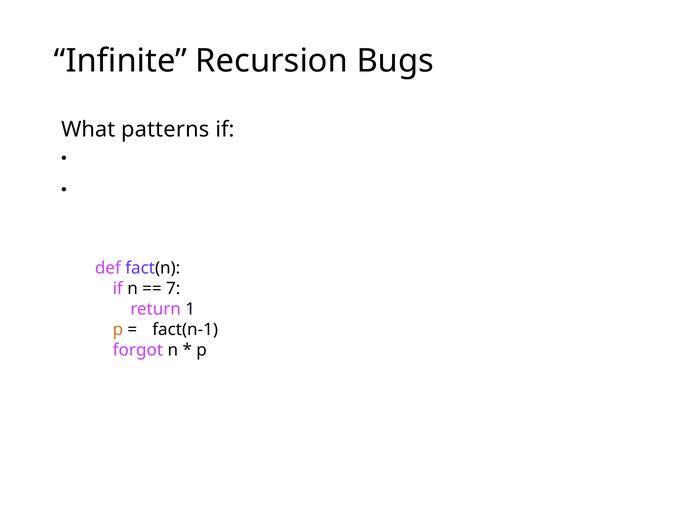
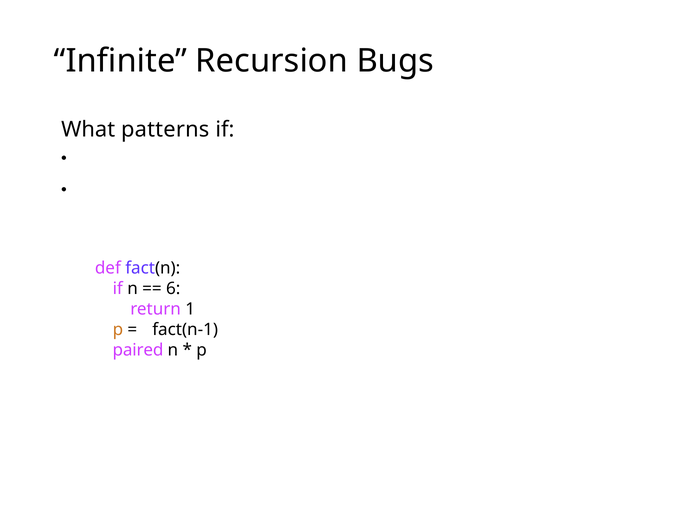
7: 7 -> 6
forgot: forgot -> paired
